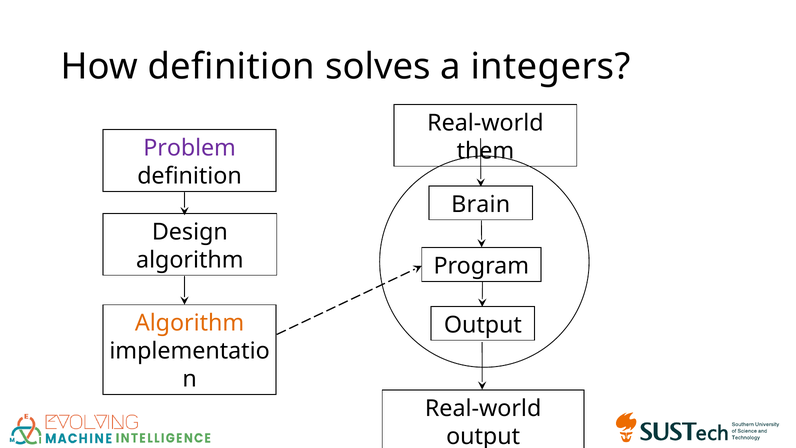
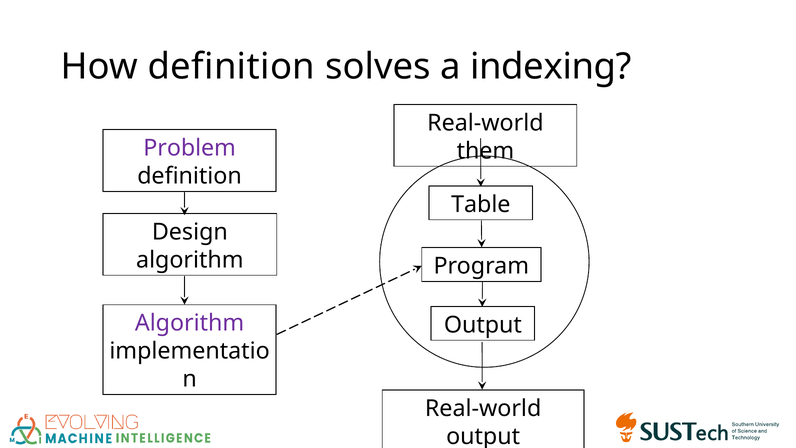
integers: integers -> indexing
Brain: Brain -> Table
Algorithm at (190, 323) colour: orange -> purple
